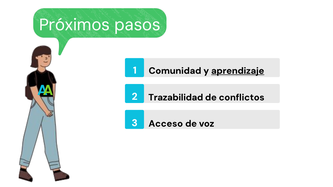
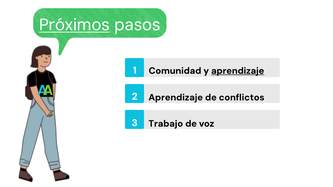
Próximos underline: none -> present
Trazabilidad at (176, 98): Trazabilidad -> Aprendizaje
Acceso: Acceso -> Trabajo
